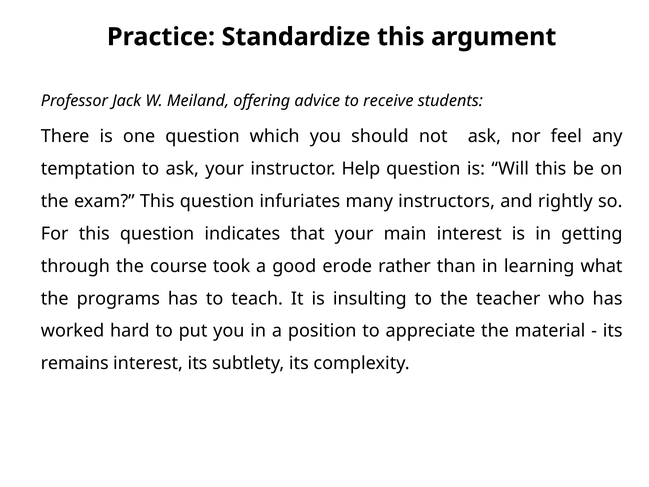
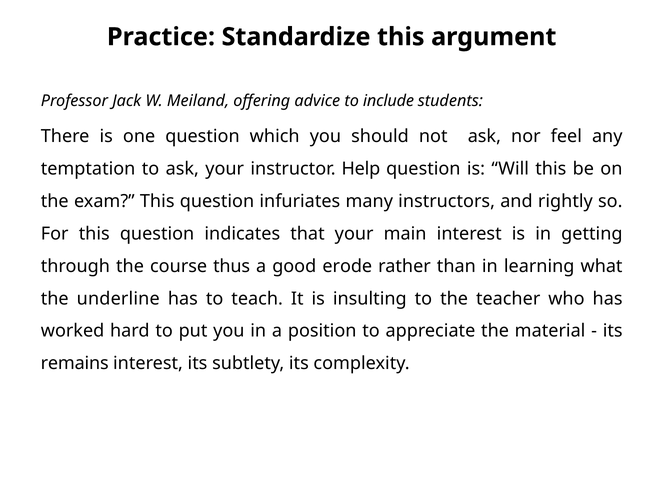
receive: receive -> include
took: took -> thus
programs: programs -> underline
